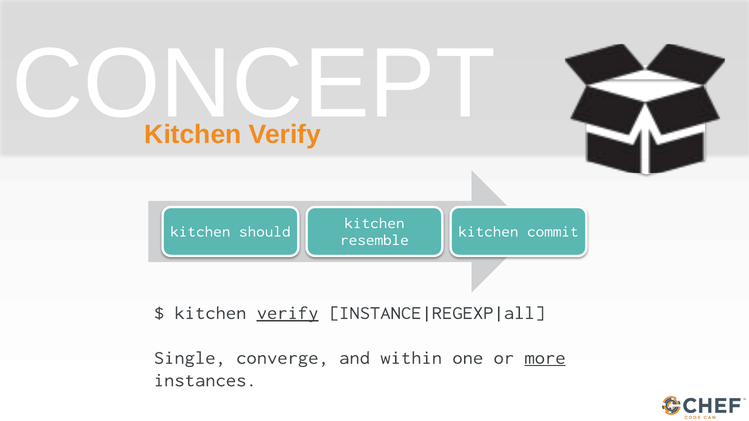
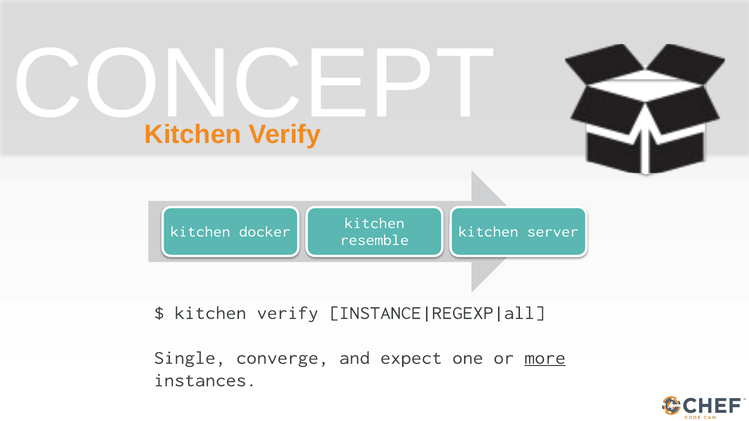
should: should -> docker
commit: commit -> server
verify at (288, 313) underline: present -> none
within: within -> expect
